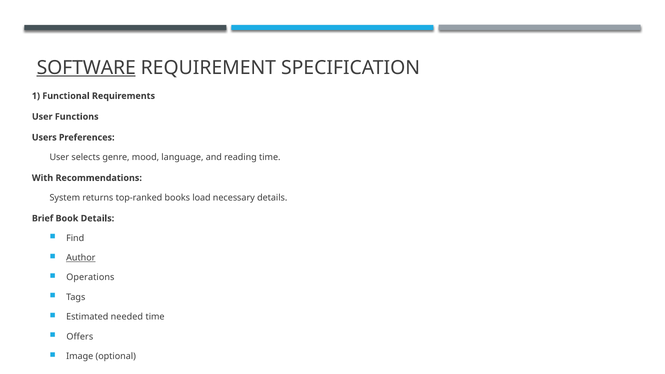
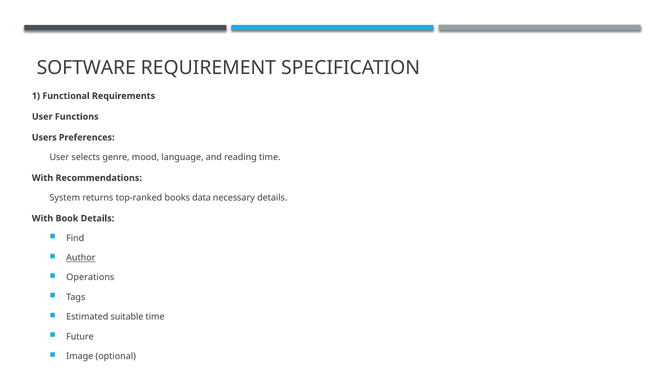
SOFTWARE underline: present -> none
load: load -> data
Brief at (43, 218): Brief -> With
needed: needed -> suitable
Offers: Offers -> Future
